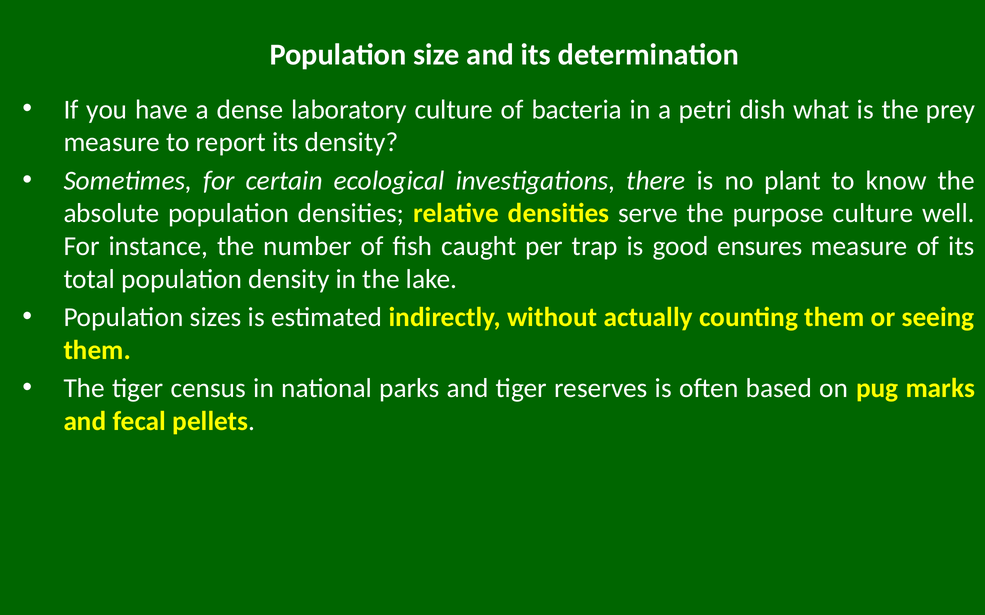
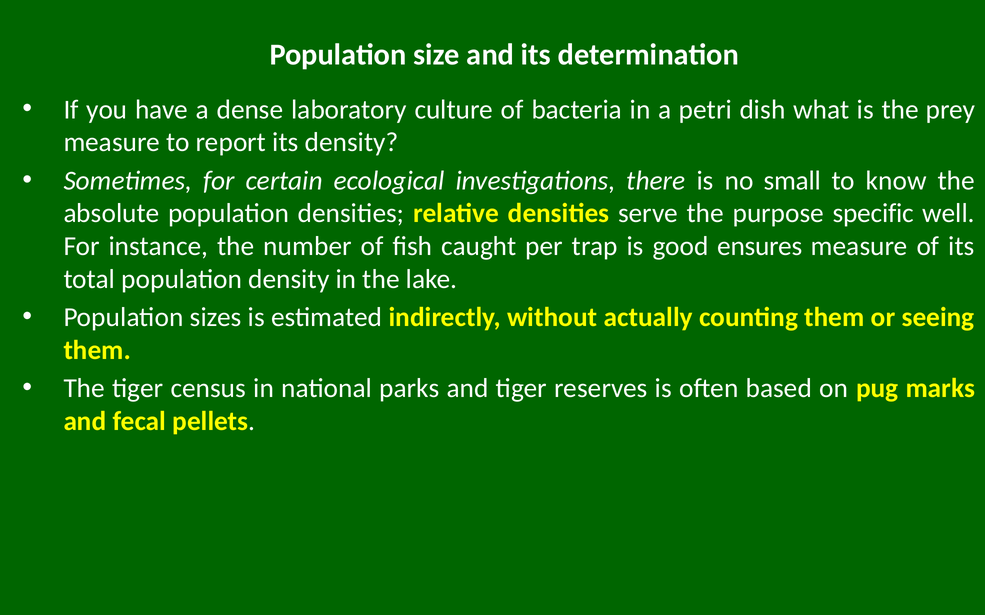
plant: plant -> small
purpose culture: culture -> specific
